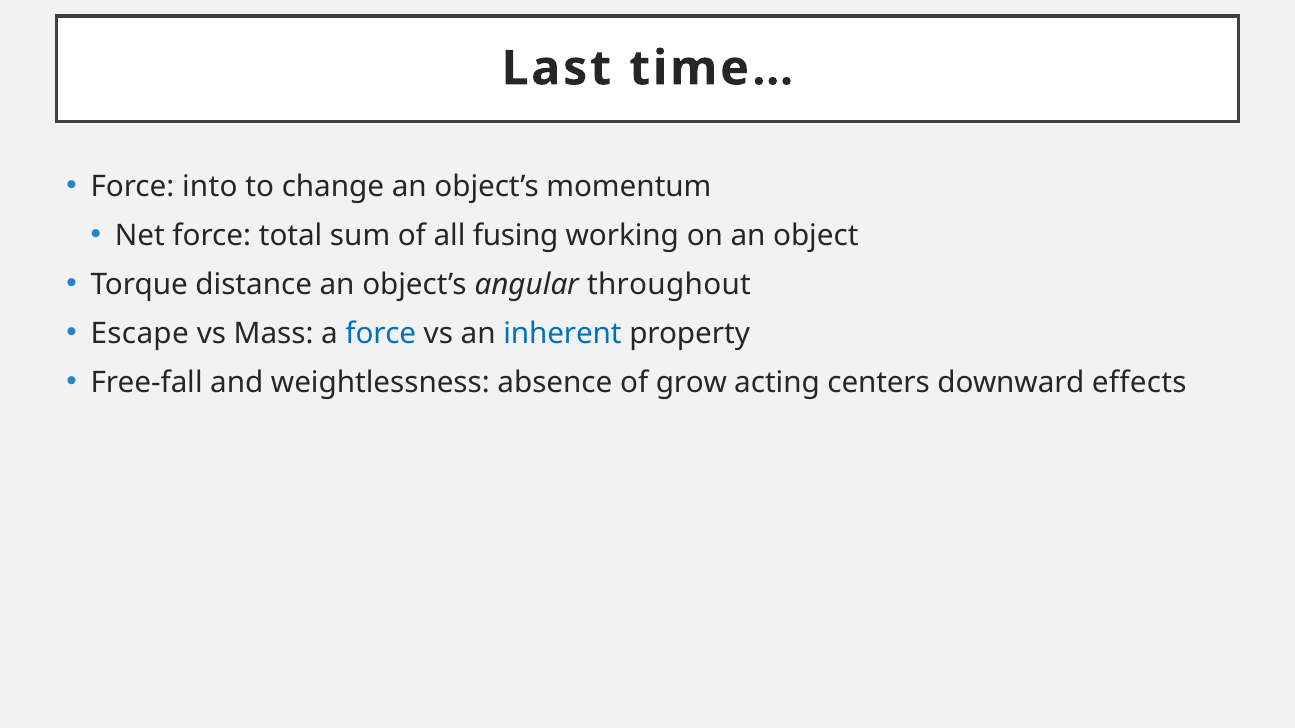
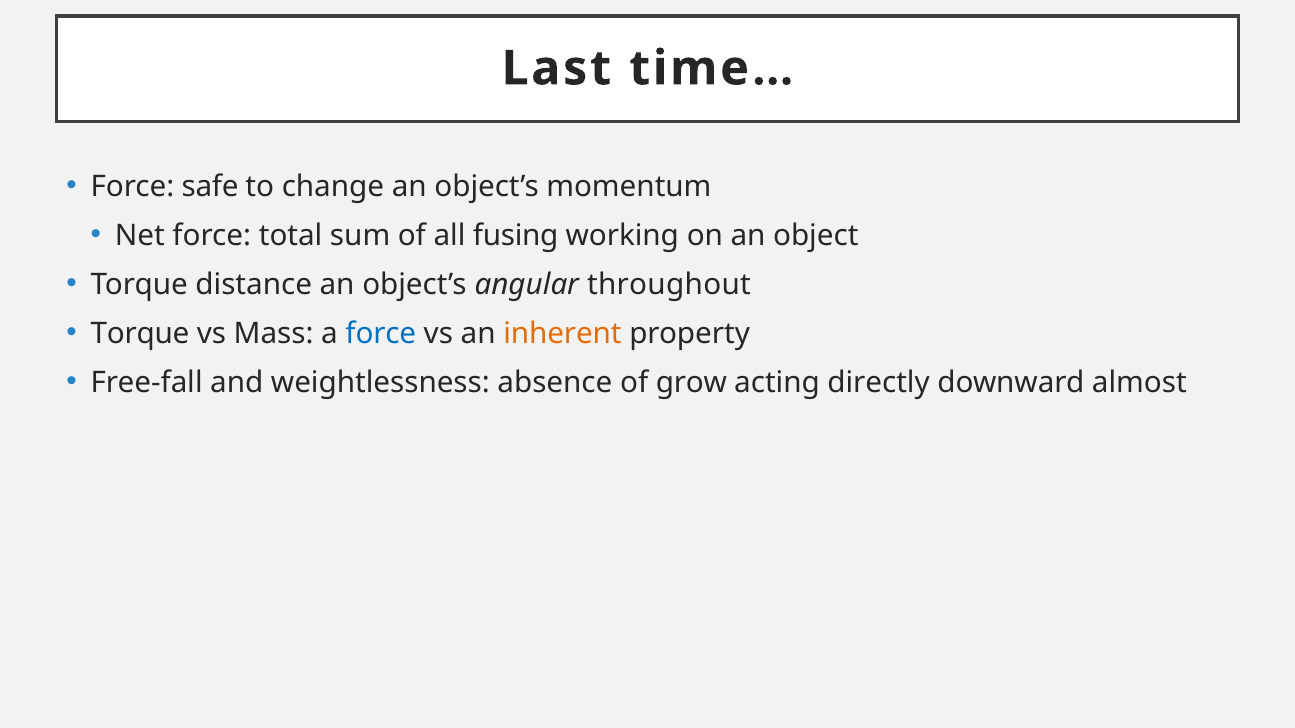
into: into -> safe
Escape at (140, 334): Escape -> Torque
inherent colour: blue -> orange
centers: centers -> directly
effects: effects -> almost
